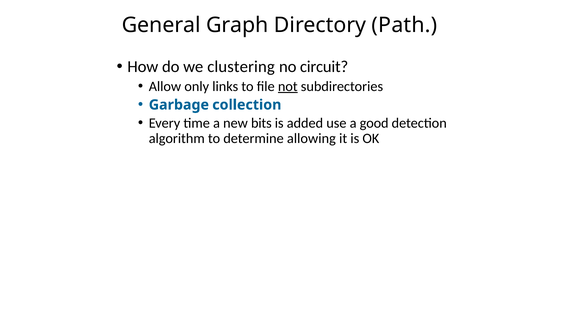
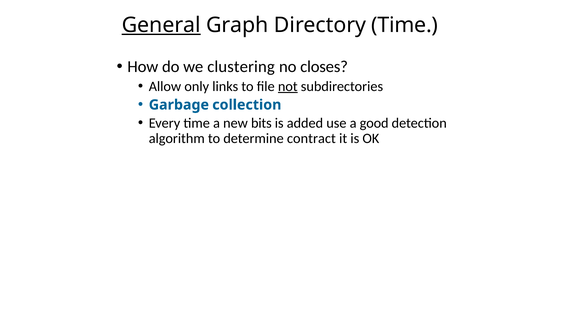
General underline: none -> present
Directory Path: Path -> Time
circuit: circuit -> closes
allowing: allowing -> contract
